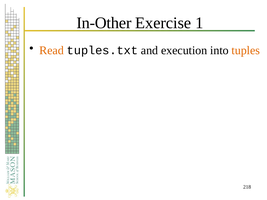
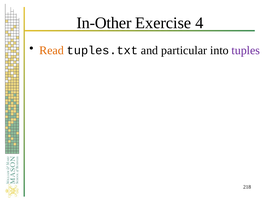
1: 1 -> 4
execution: execution -> particular
tuples colour: orange -> purple
